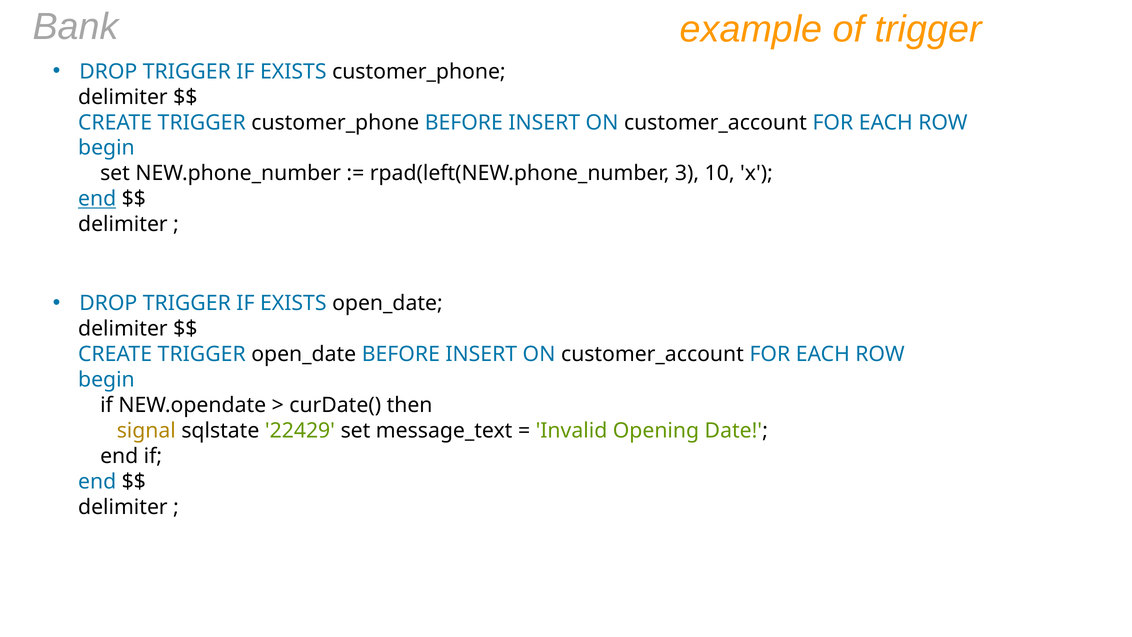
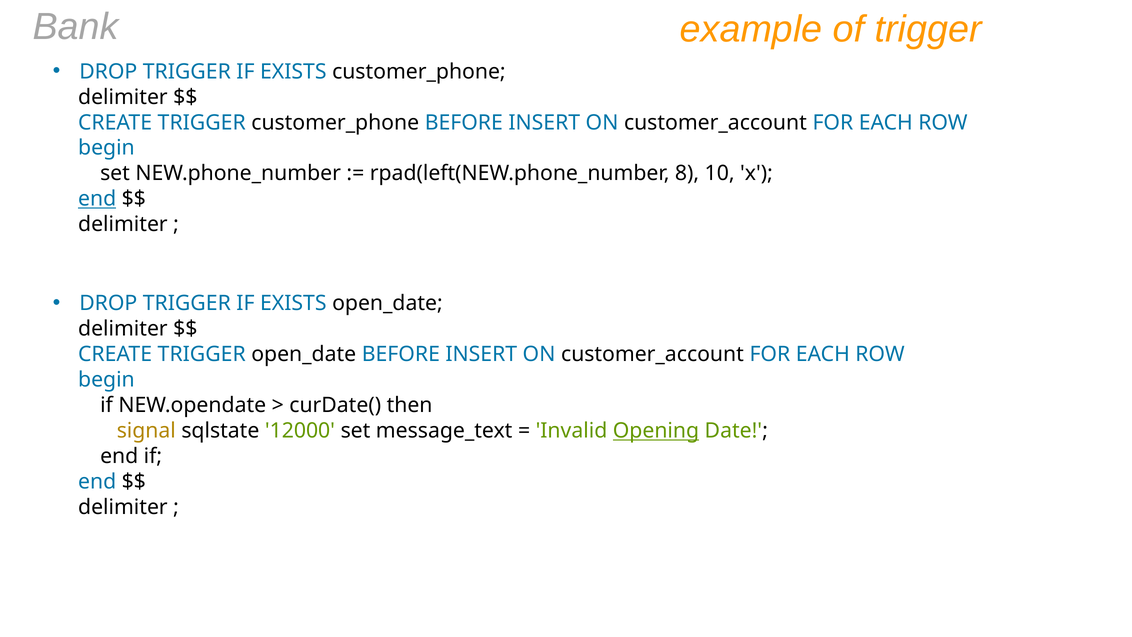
3: 3 -> 8
22429: 22429 -> 12000
Opening underline: none -> present
